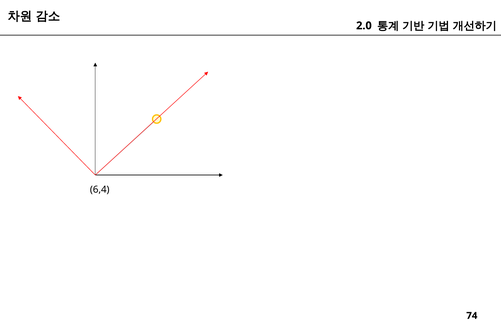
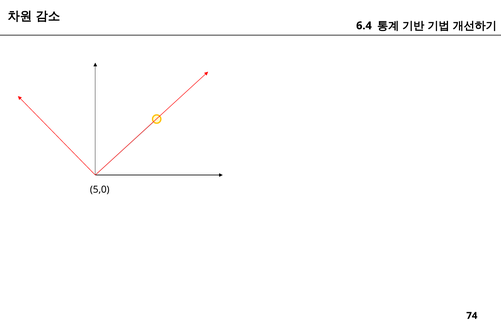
2.0: 2.0 -> 6.4
6,4: 6,4 -> 5,0
